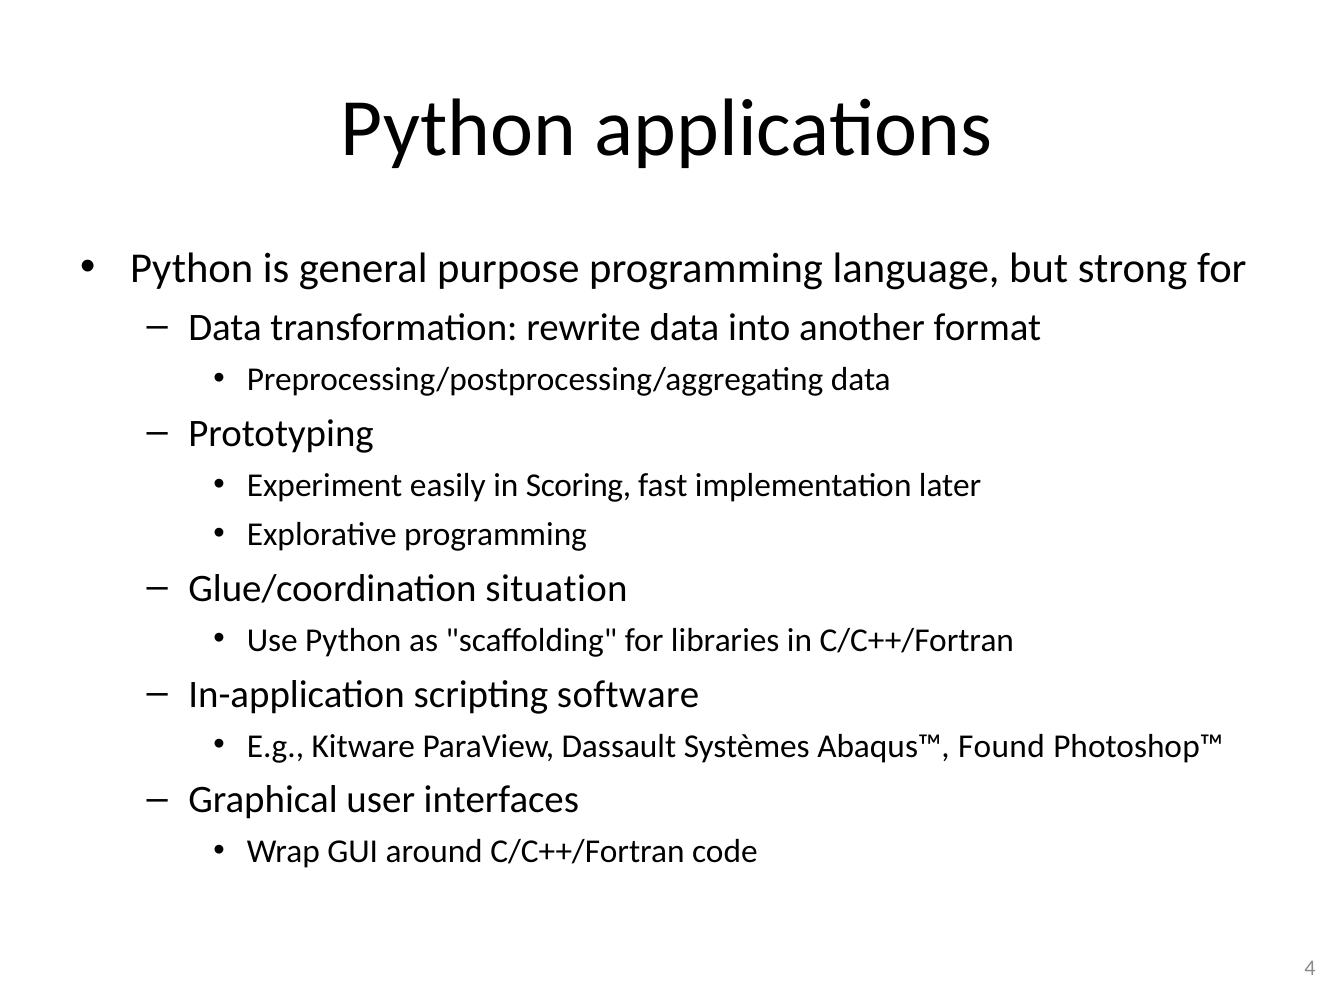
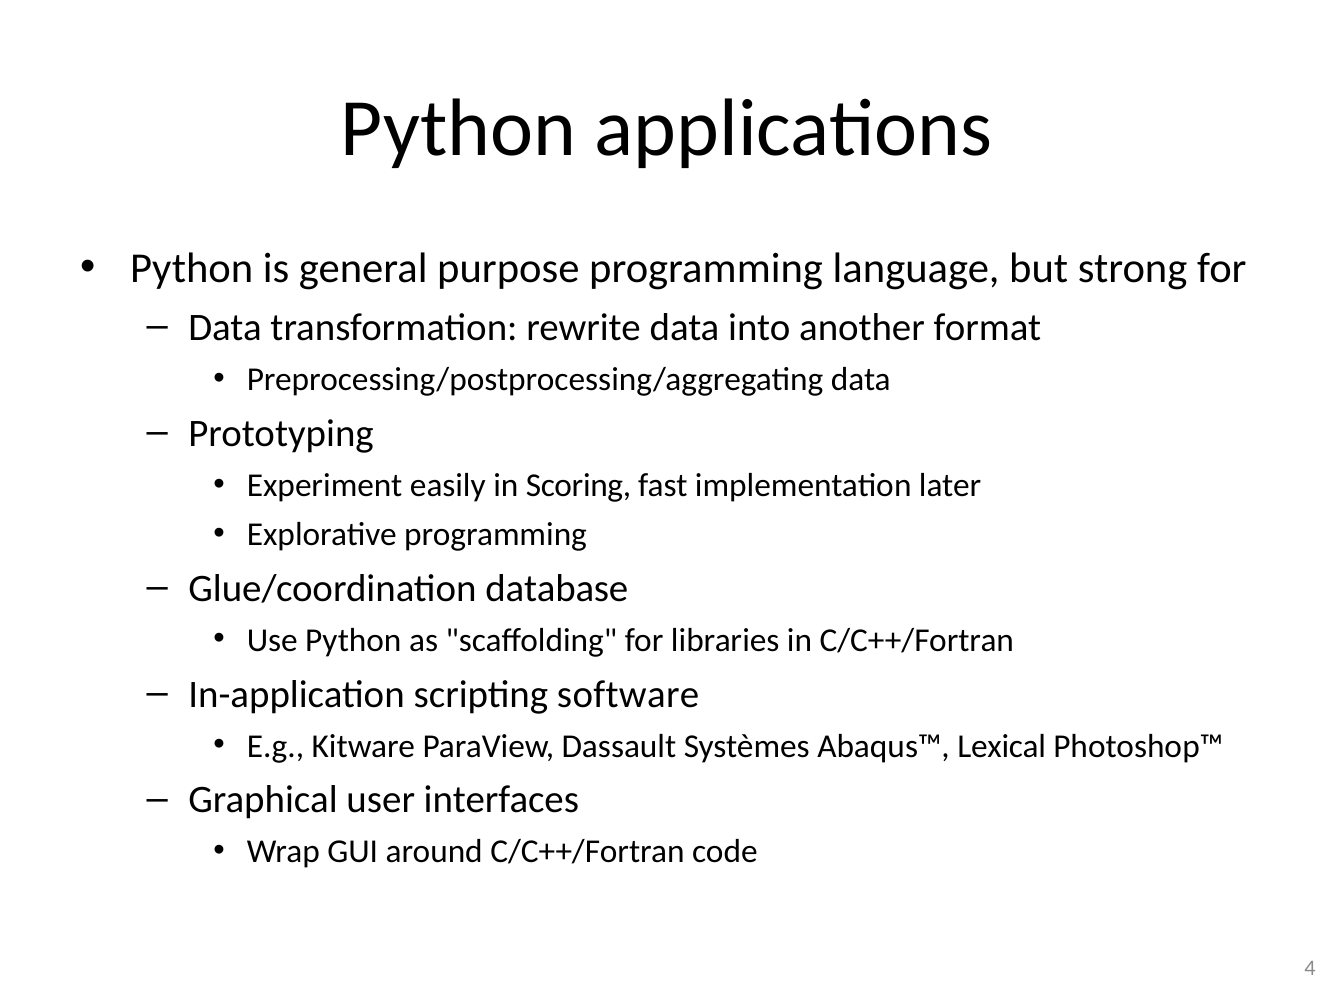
situation: situation -> database
Found: Found -> Lexical
